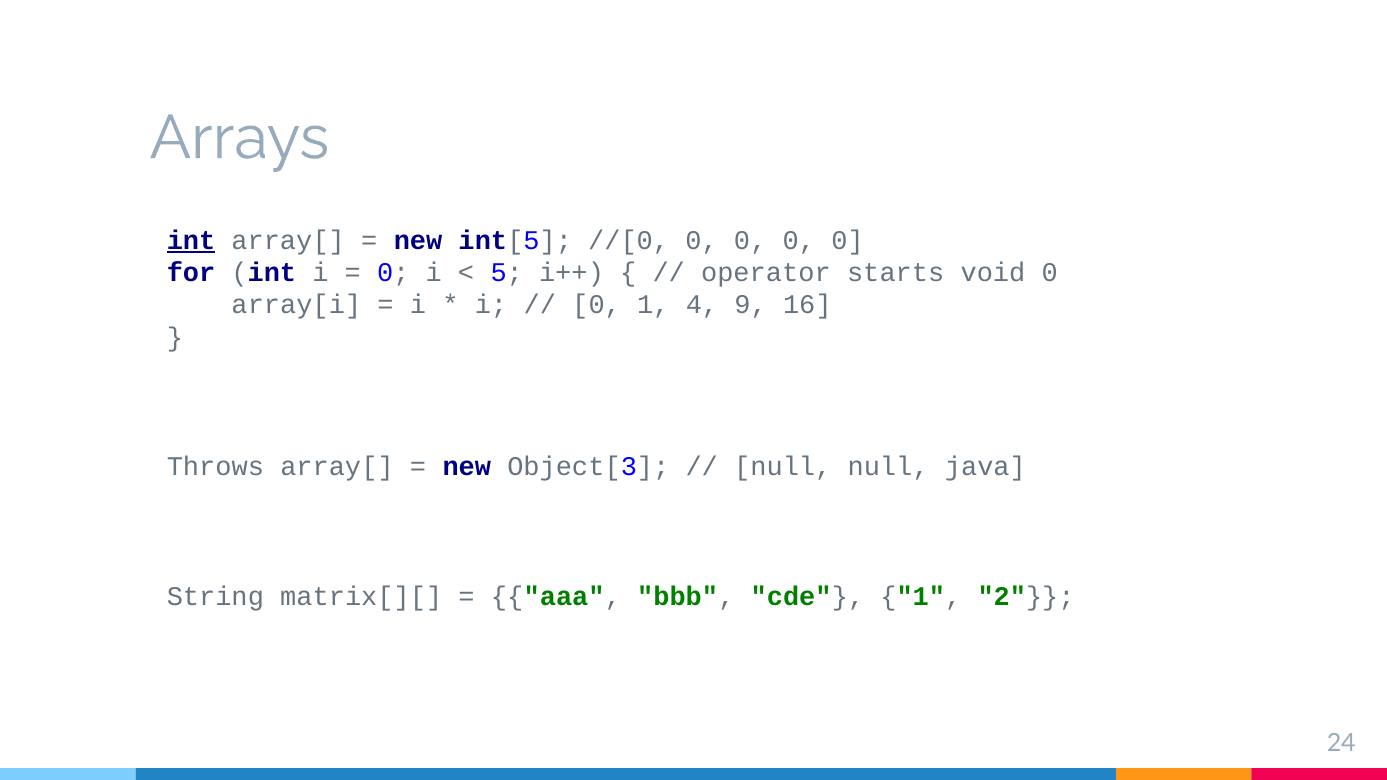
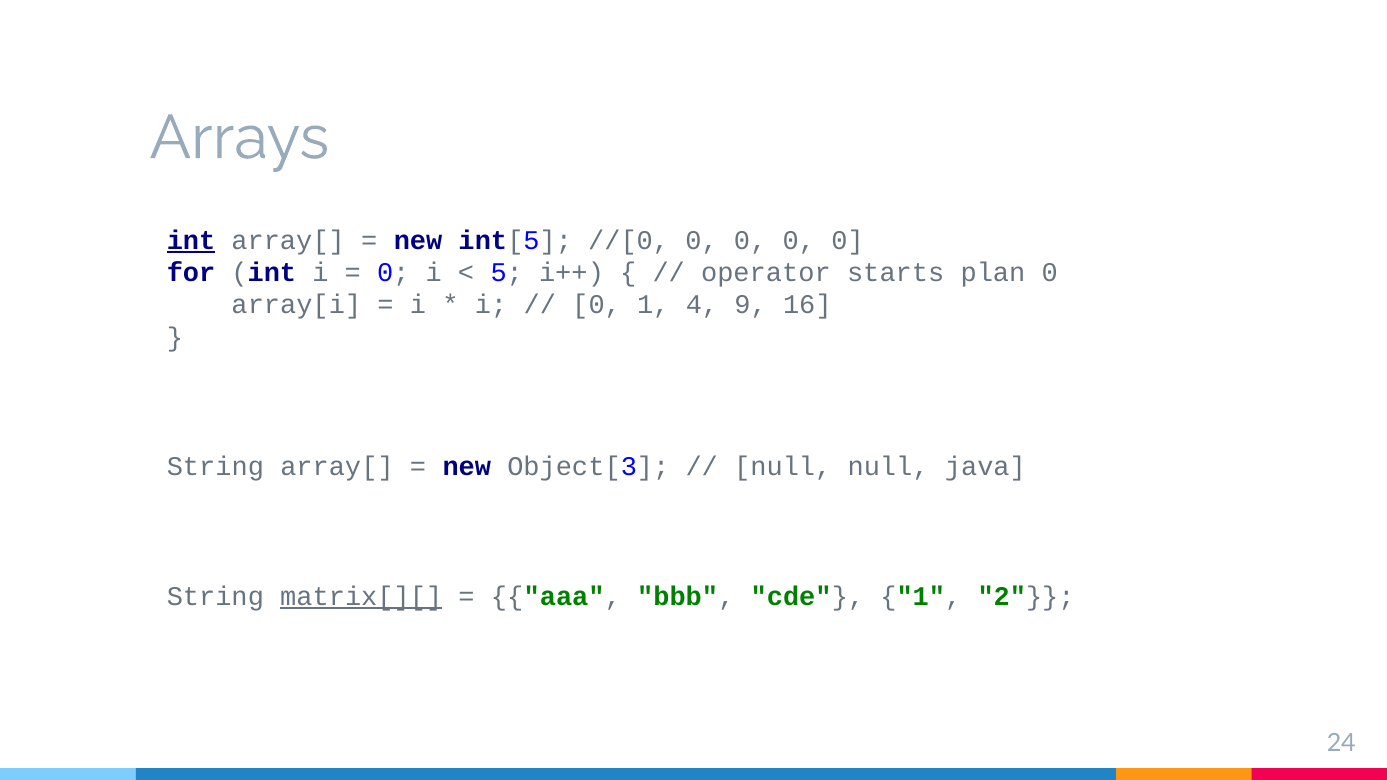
void: void -> plan
Throws at (215, 467): Throws -> String
matrix[][ underline: none -> present
